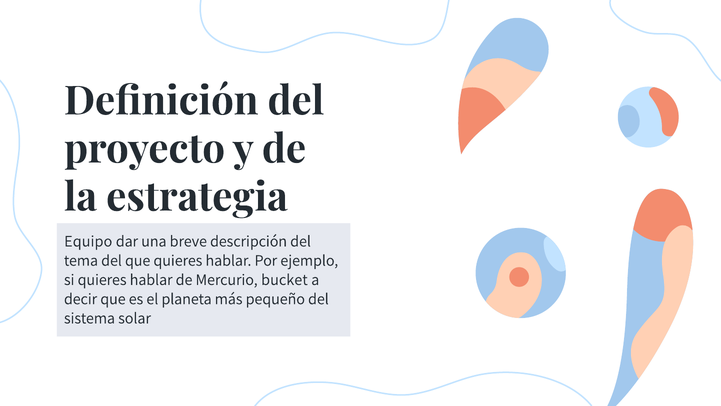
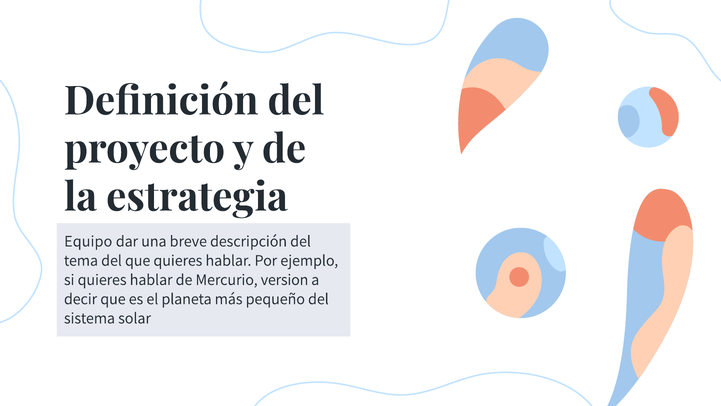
bucket: bucket -> version
